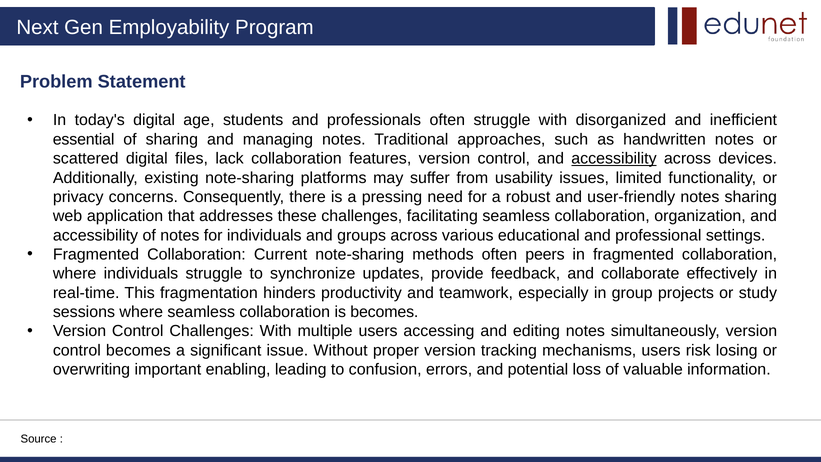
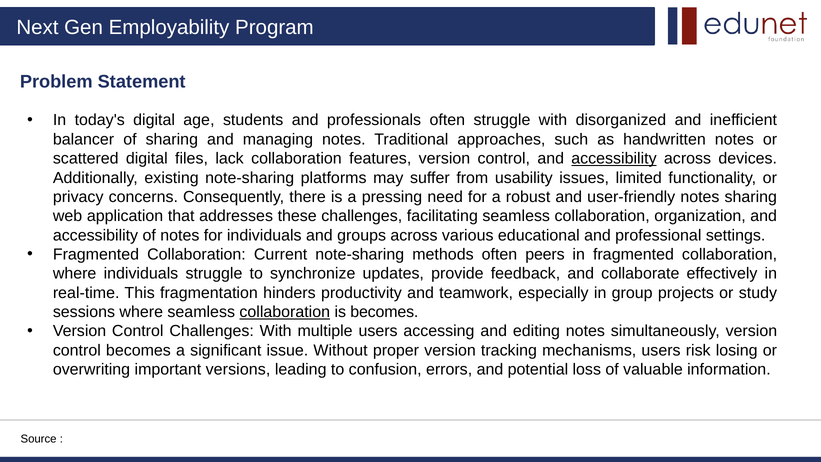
essential: essential -> balancer
collaboration at (285, 312) underline: none -> present
enabling: enabling -> versions
